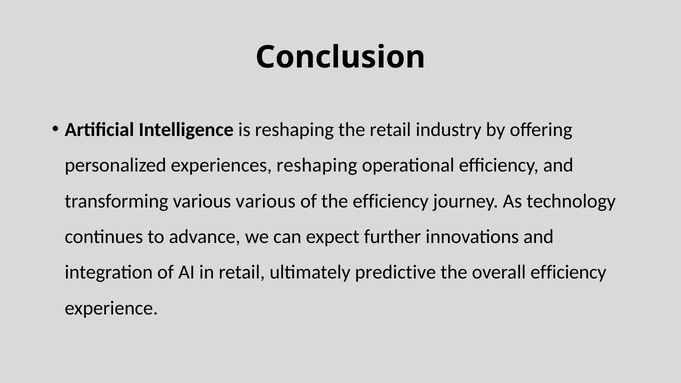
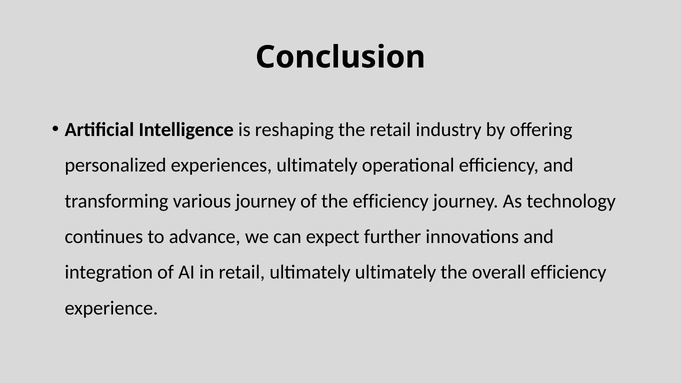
experiences reshaping: reshaping -> ultimately
various various: various -> journey
ultimately predictive: predictive -> ultimately
